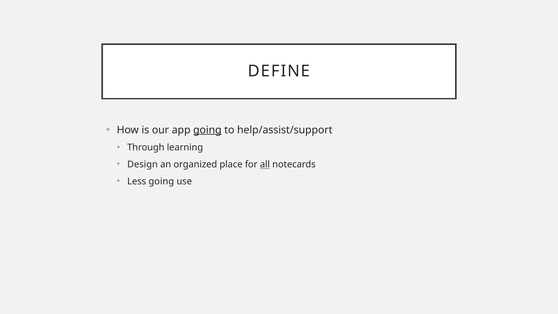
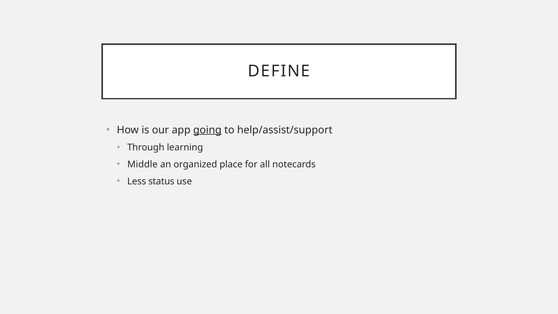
Design: Design -> Middle
all underline: present -> none
Less going: going -> status
